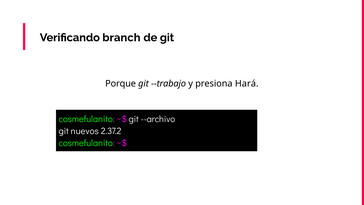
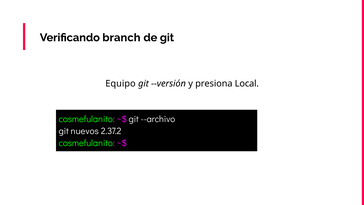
Porque: Porque -> Equipo
--trabajo: --trabajo -> --versión
Hará: Hará -> Local
